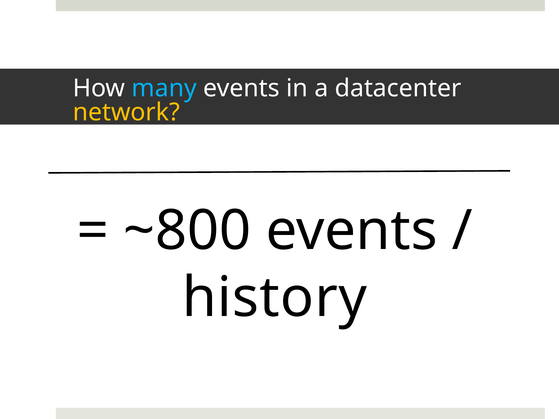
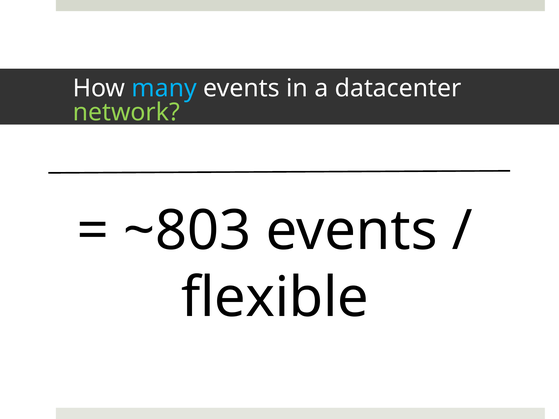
network colour: yellow -> light green
~800: ~800 -> ~803
history: history -> flexible
